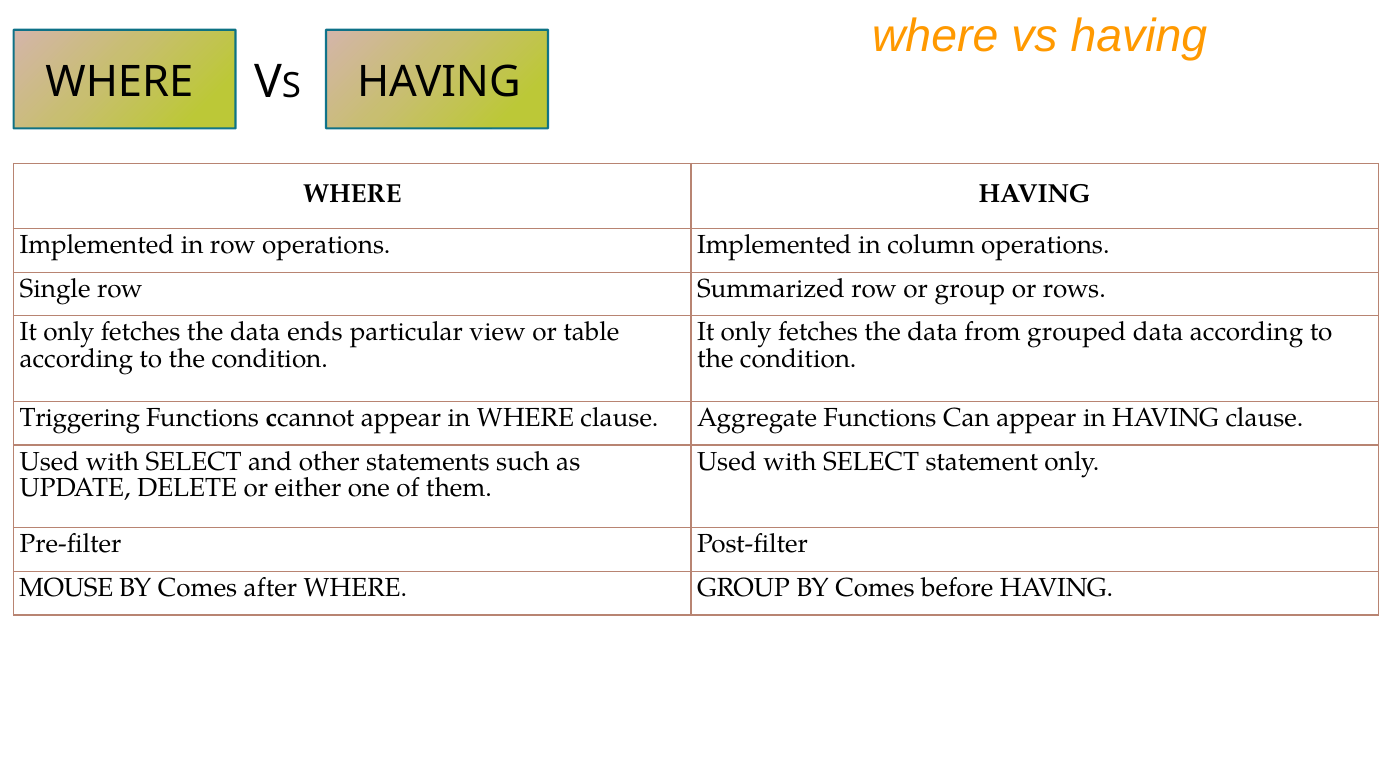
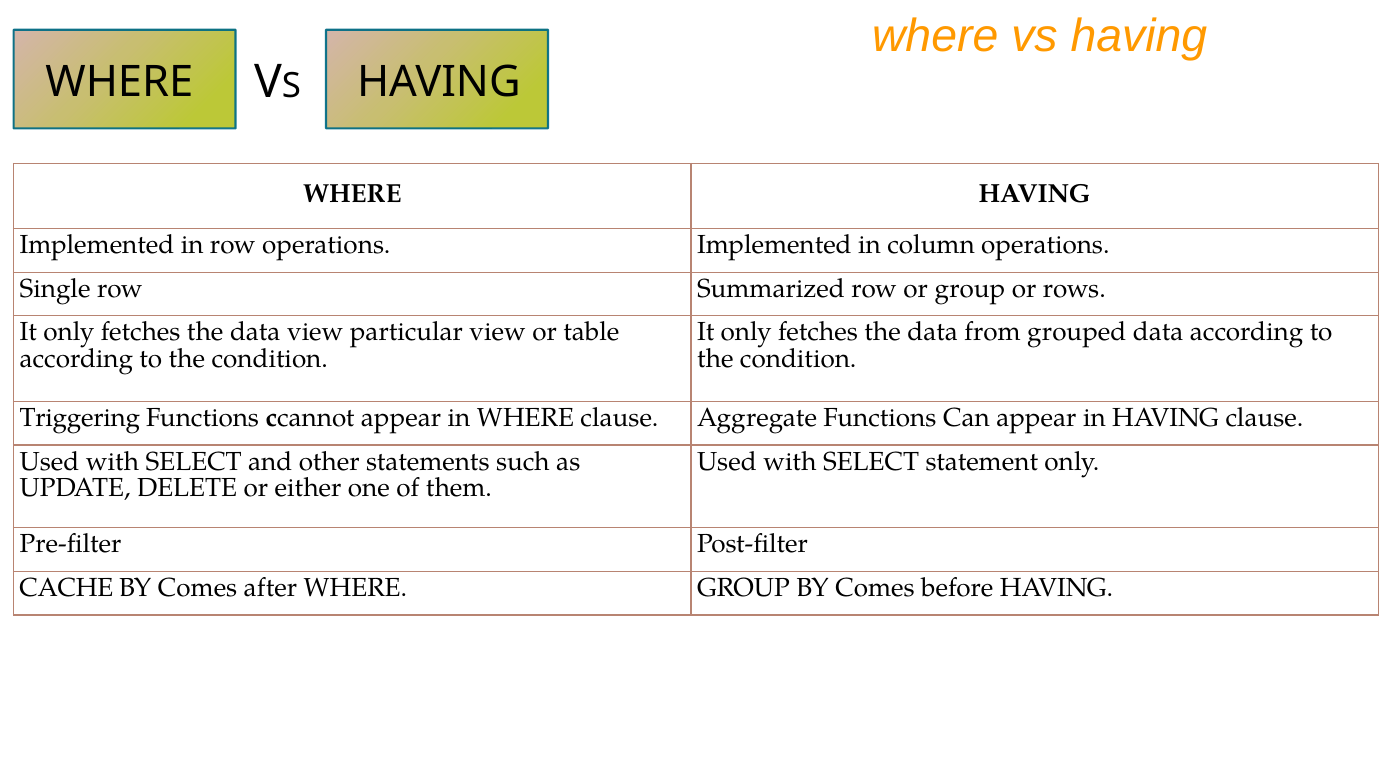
data ends: ends -> view
MOUSE: MOUSE -> CACHE
